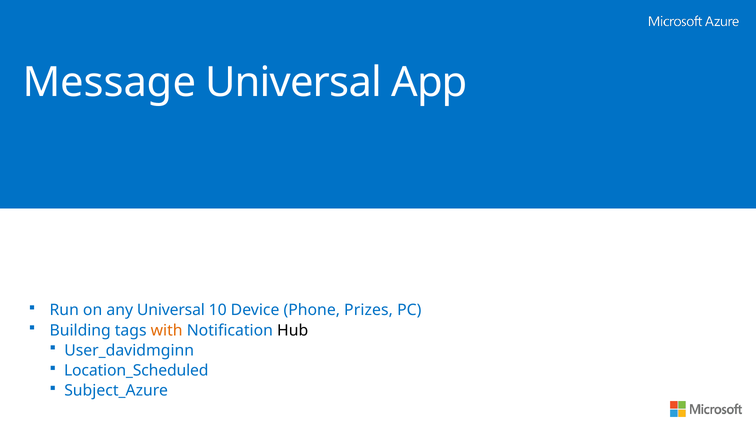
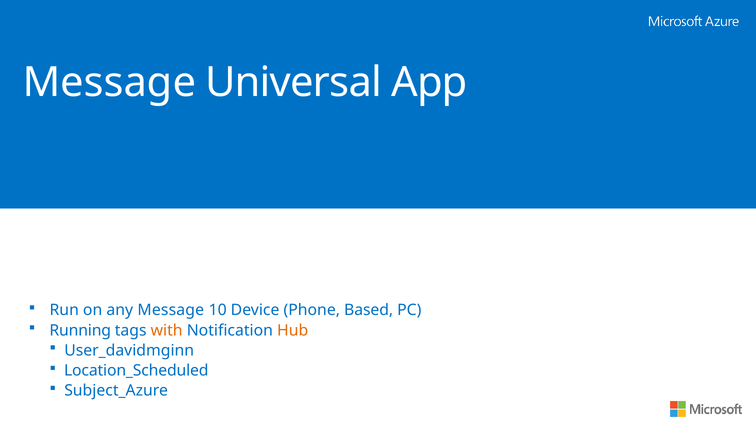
any Universal: Universal -> Message
Prizes: Prizes -> Based
Building: Building -> Running
Hub colour: black -> orange
